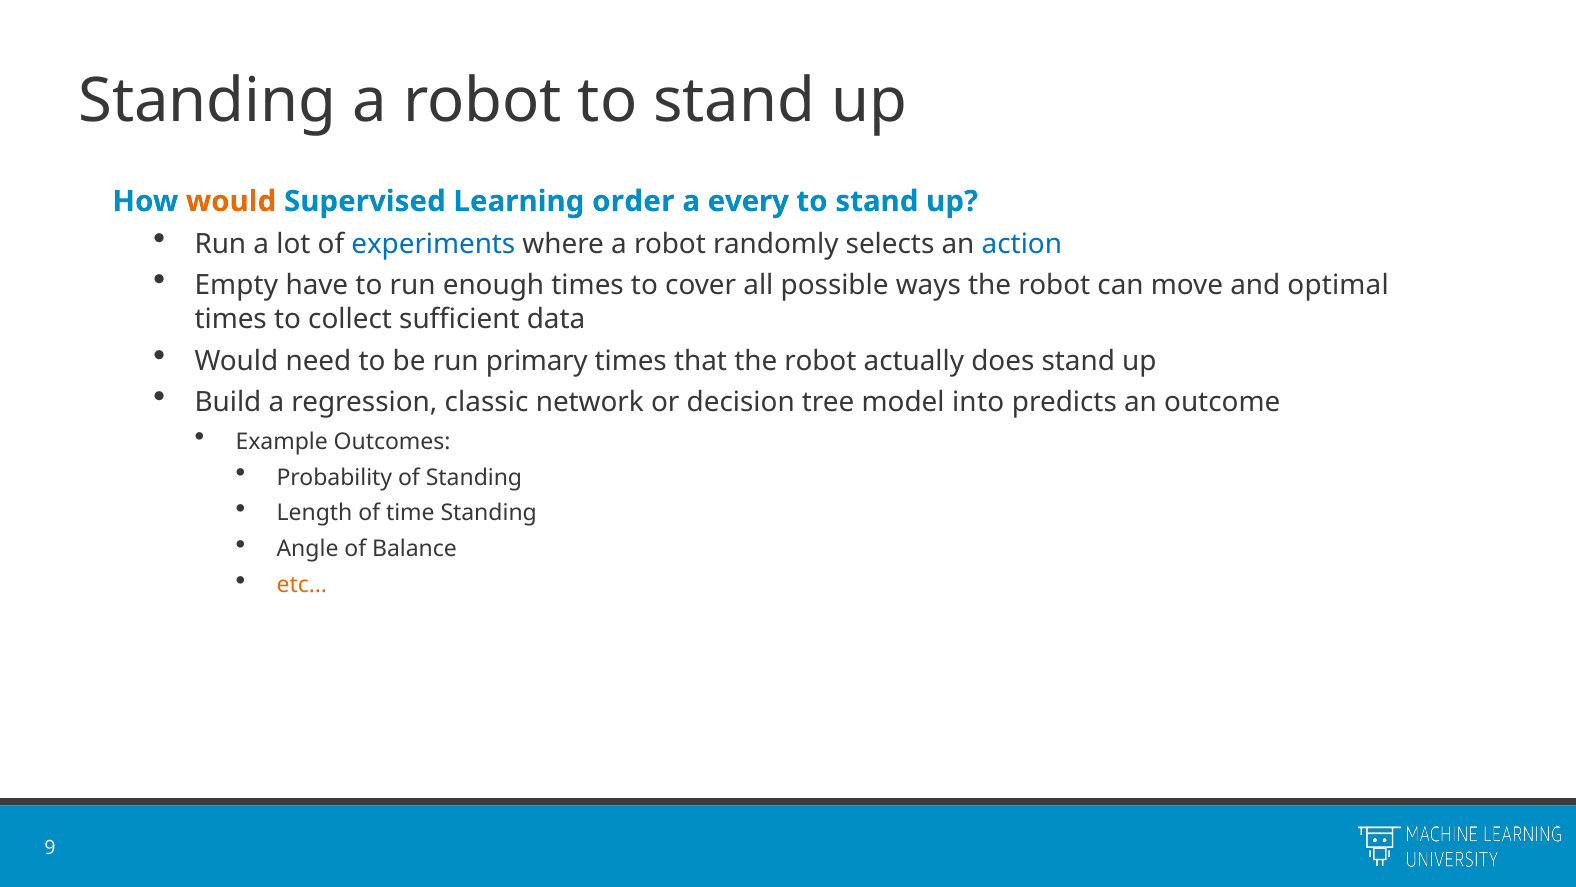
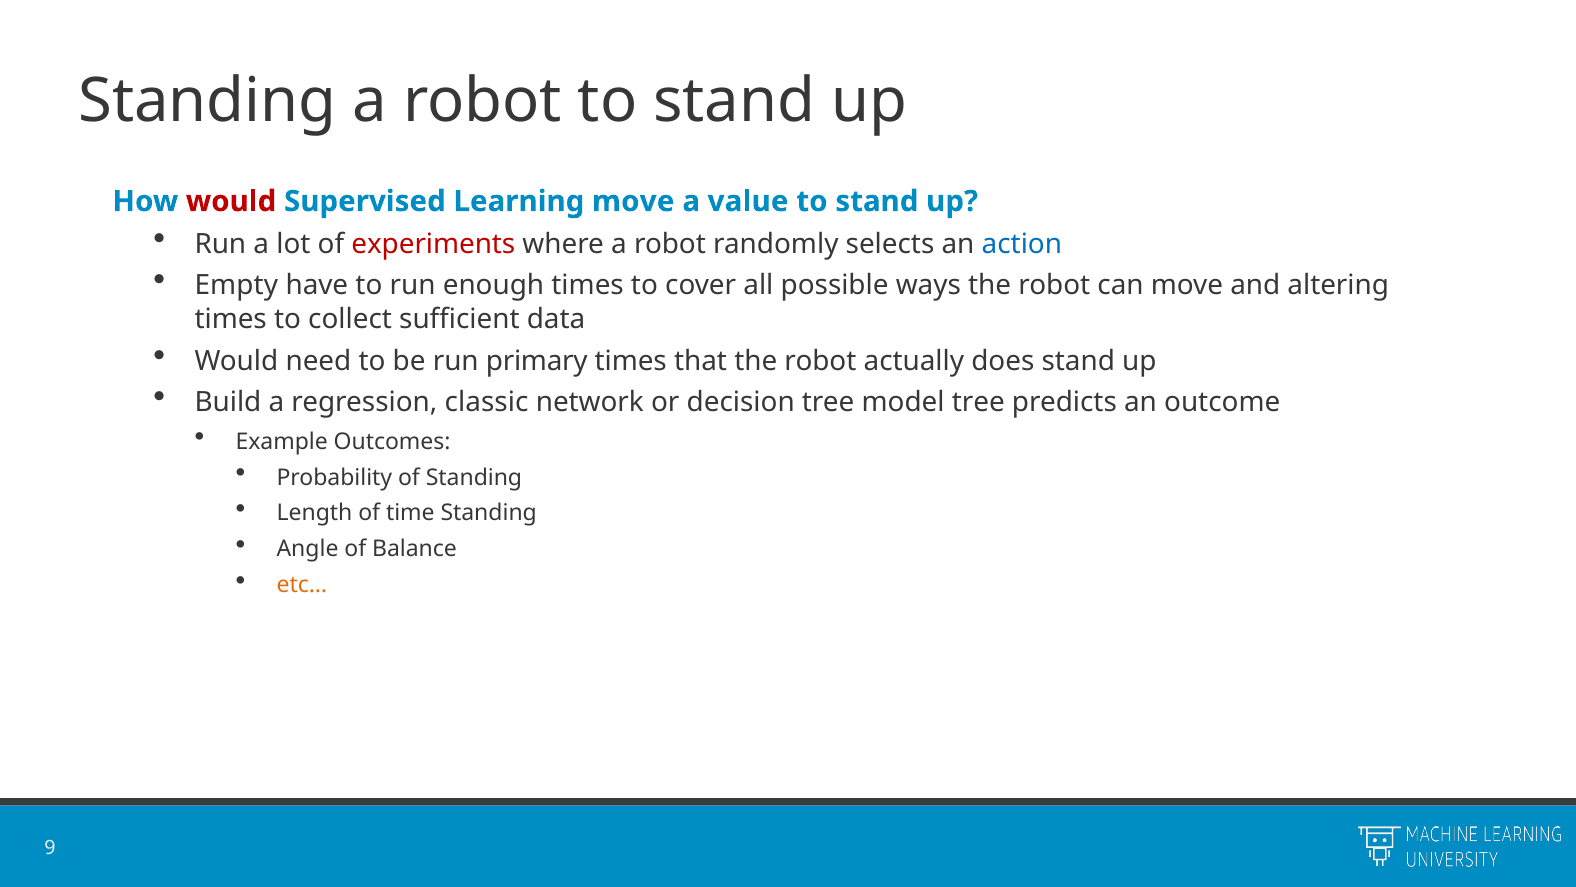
would at (231, 201) colour: orange -> red
Learning order: order -> move
every: every -> value
experiments colour: blue -> red
optimal: optimal -> altering
model into: into -> tree
